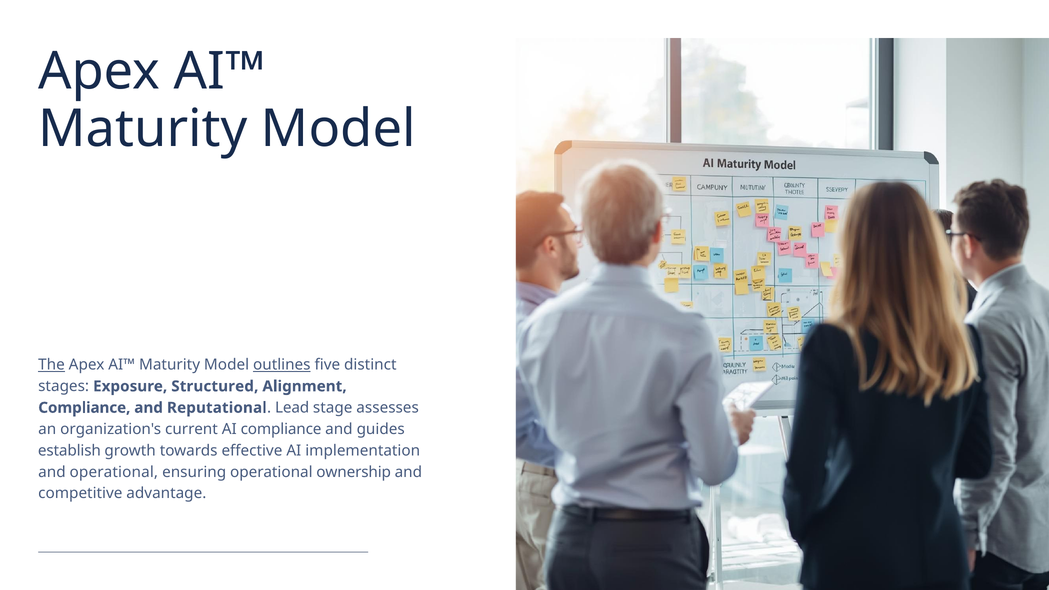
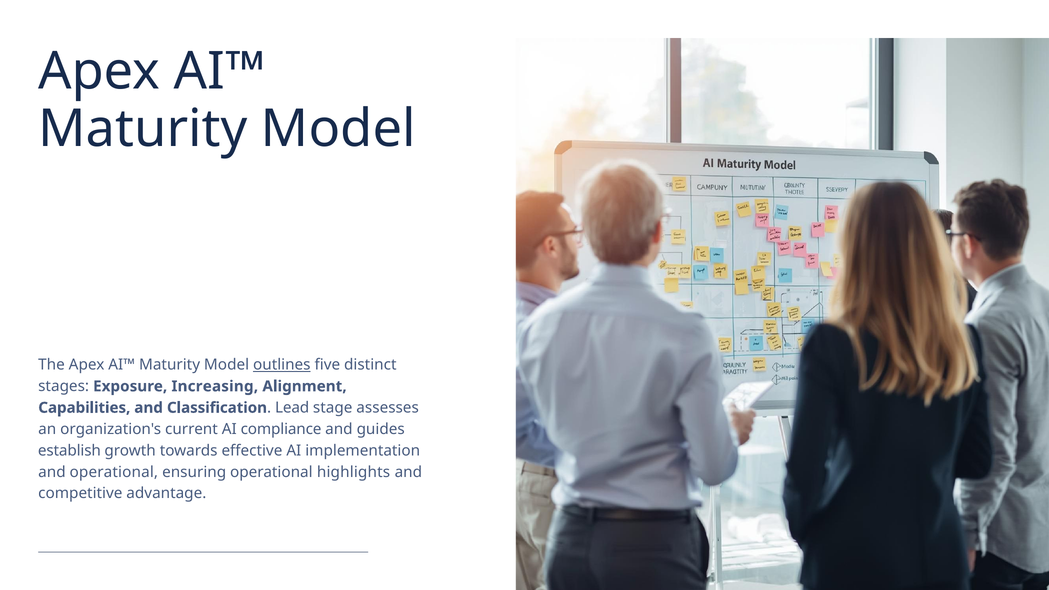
The underline: present -> none
Structured: Structured -> Increasing
Compliance at (84, 408): Compliance -> Capabilities
Reputational: Reputational -> Classification
ownership: ownership -> highlights
